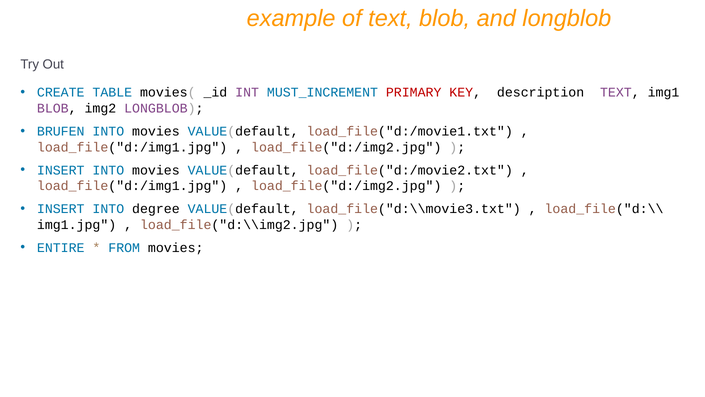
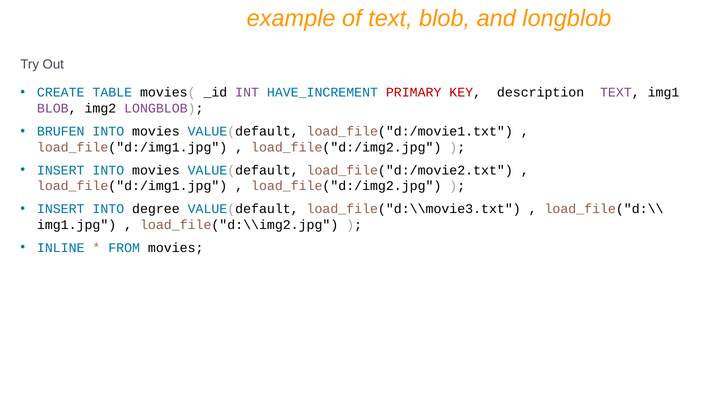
MUST_INCREMENT: MUST_INCREMENT -> HAVE_INCREMENT
ENTIRE: ENTIRE -> INLINE
